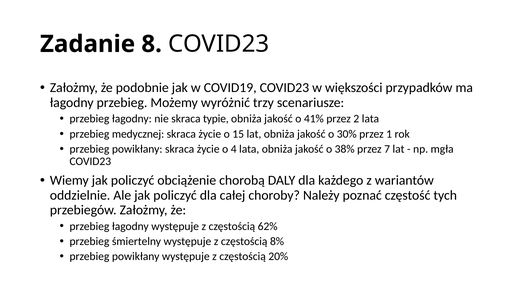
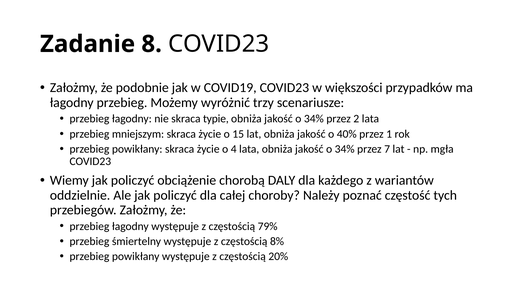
41% at (314, 119): 41% -> 34%
medycznej: medycznej -> mniejszym
30%: 30% -> 40%
38% at (345, 149): 38% -> 34%
62%: 62% -> 79%
